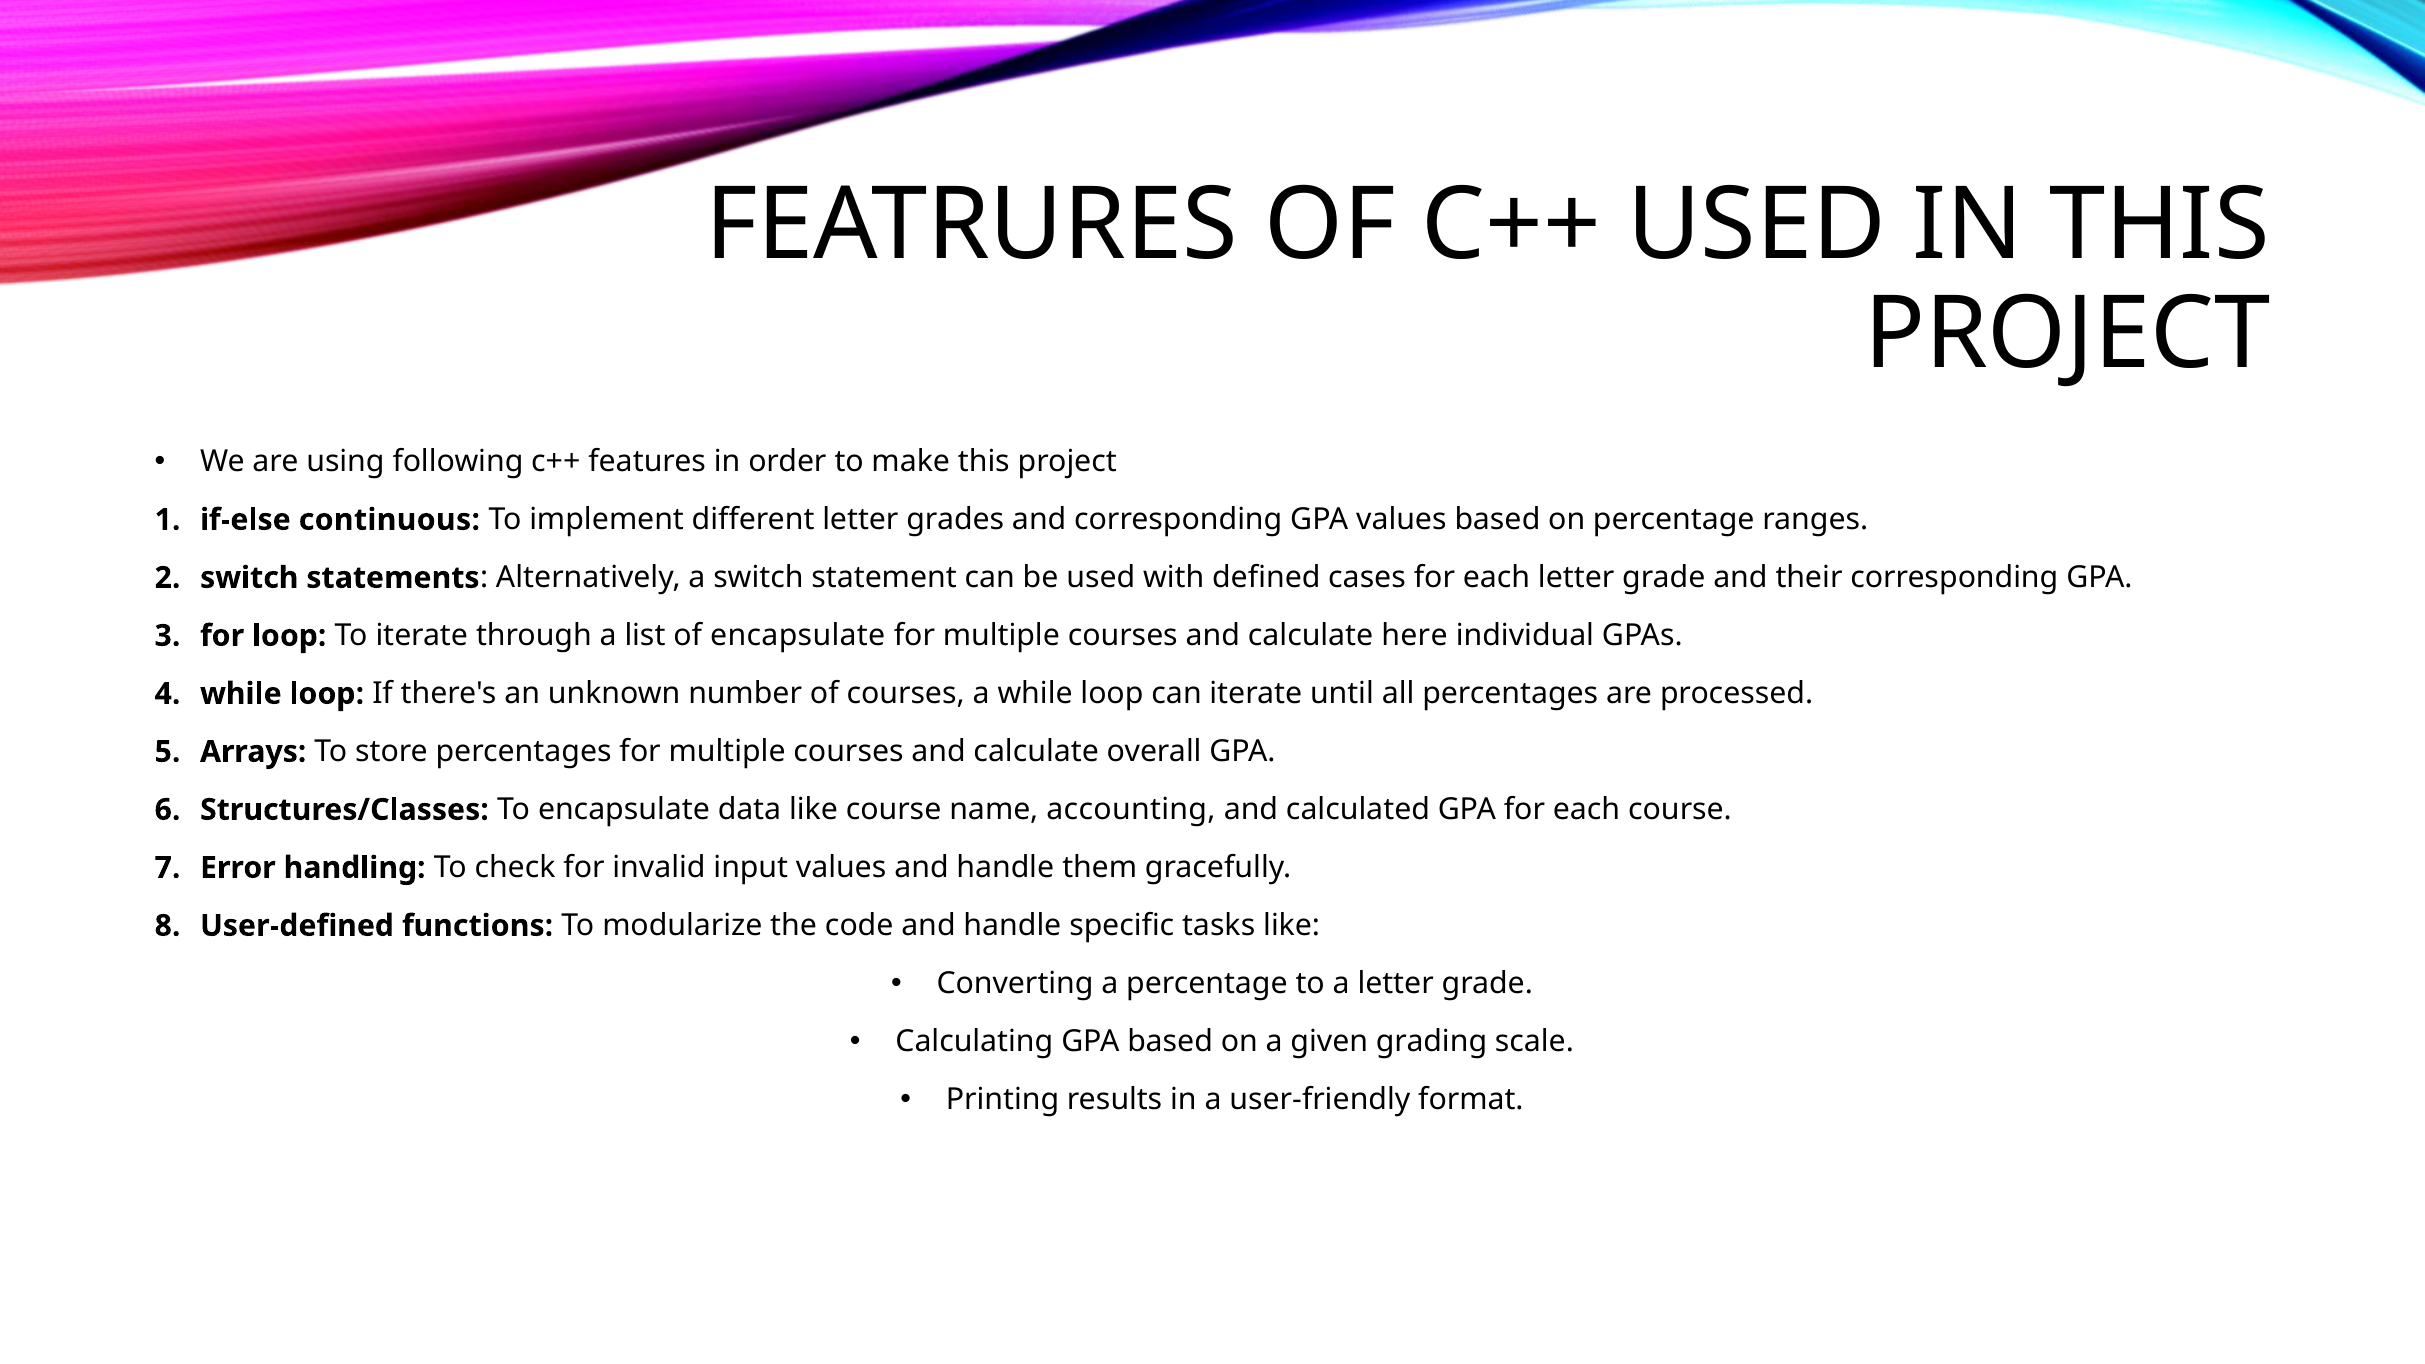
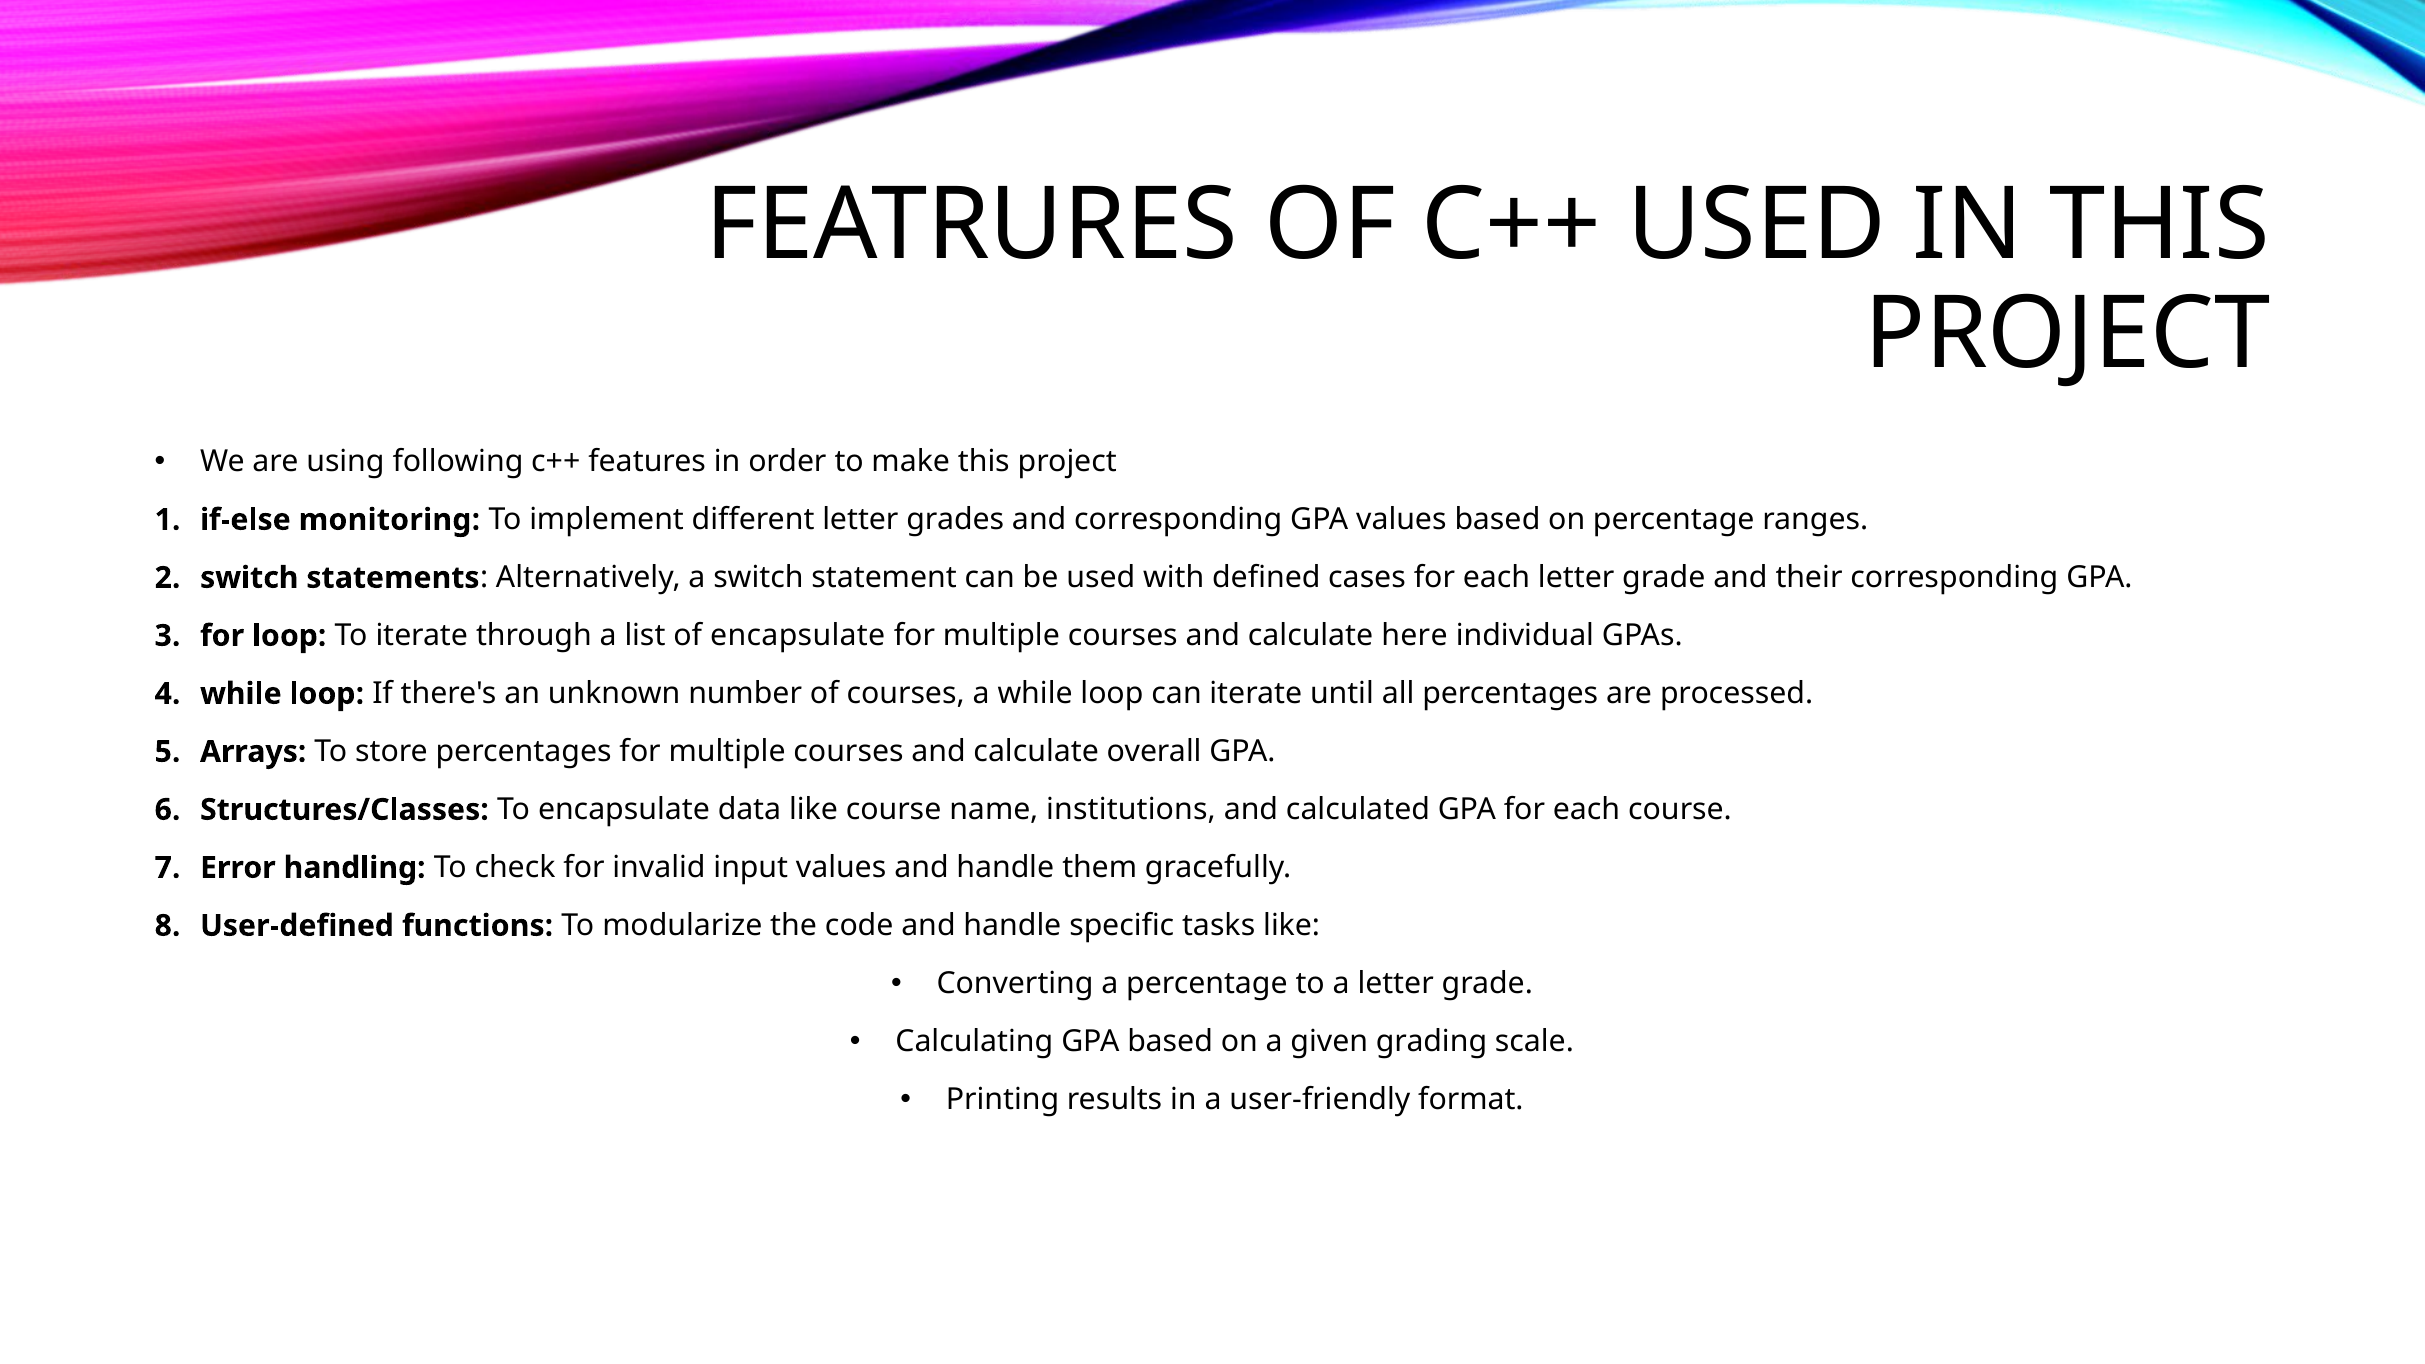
continuous: continuous -> monitoring
accounting: accounting -> institutions
